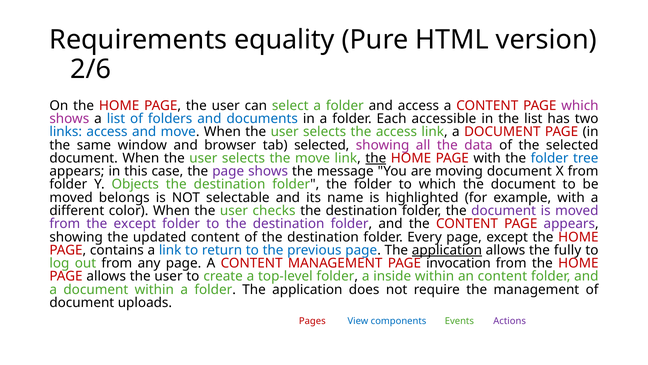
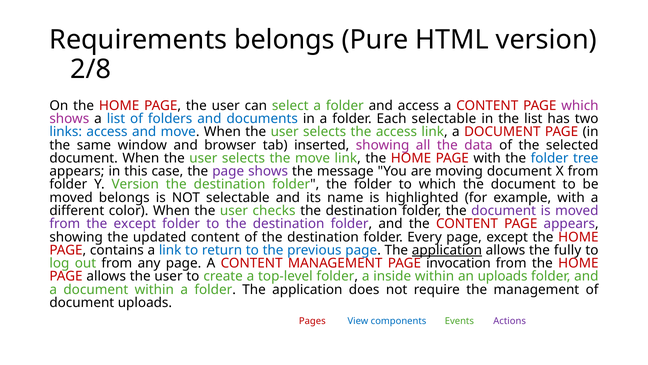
Requirements equality: equality -> belongs
2/6: 2/6 -> 2/8
Each accessible: accessible -> selectable
tab selected: selected -> inserted
the at (376, 158) underline: present -> none
Y Objects: Objects -> Version
an content: content -> uploads
